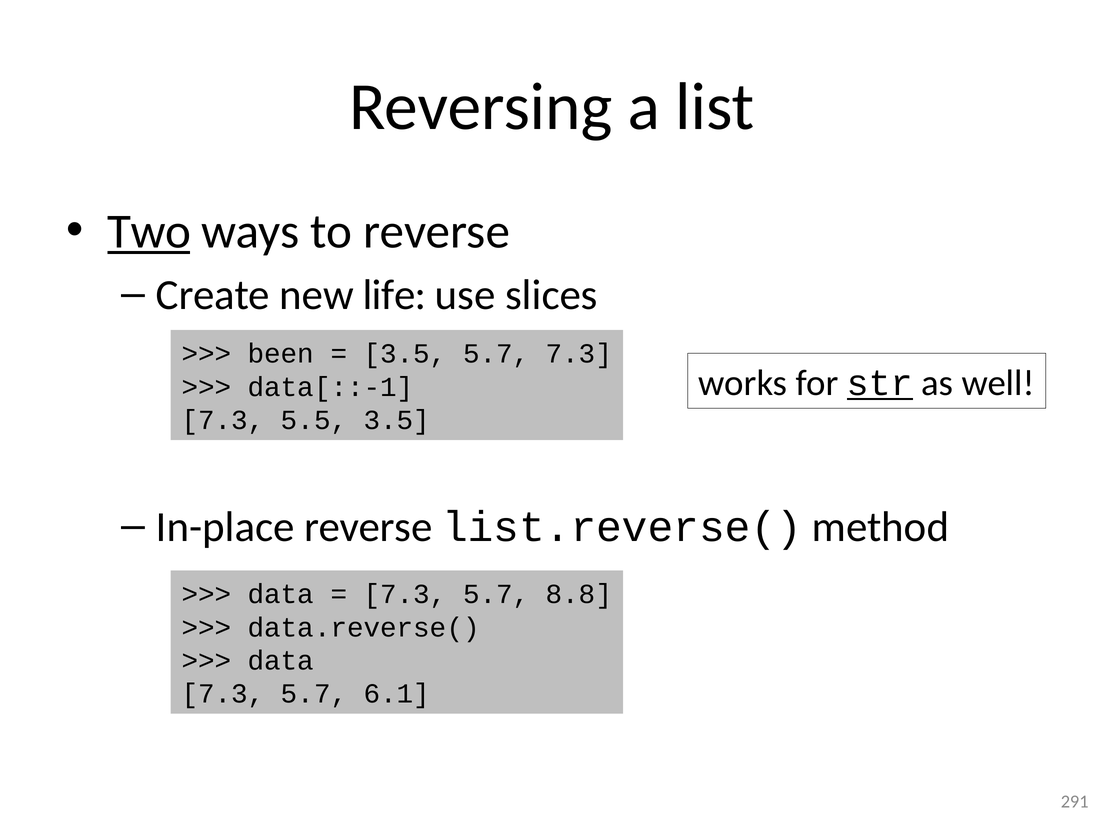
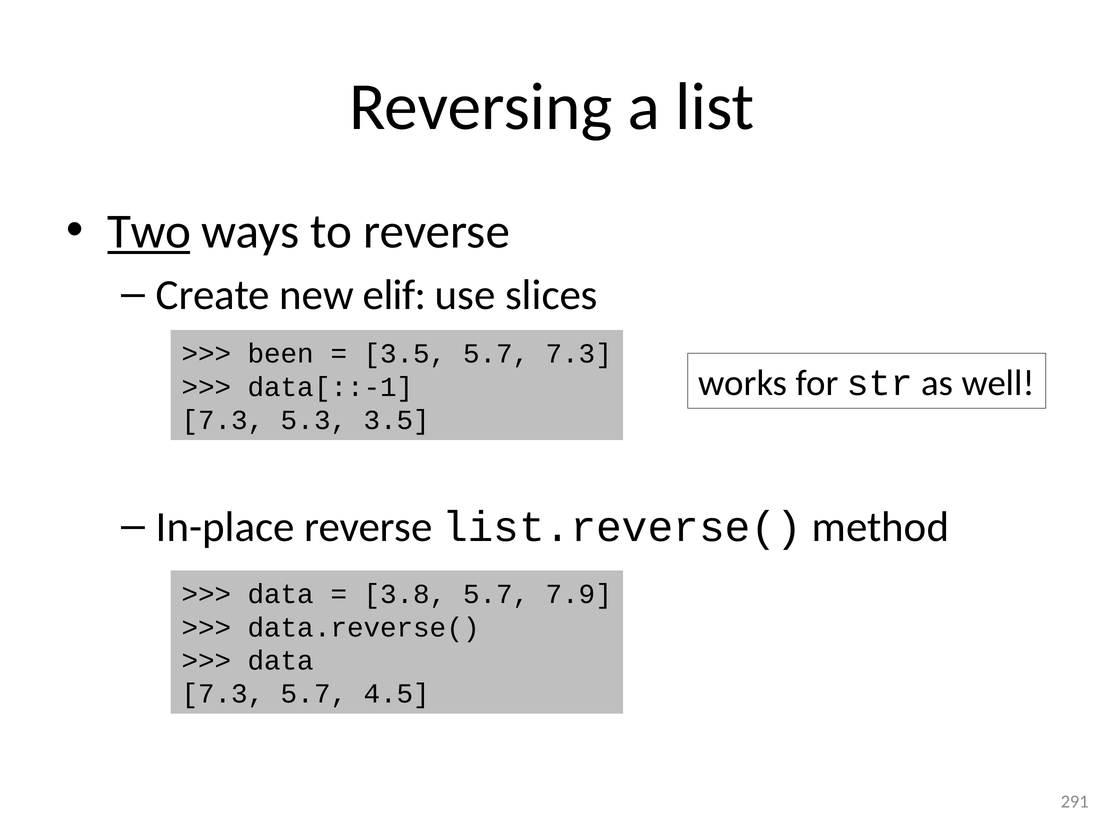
life: life -> elif
str underline: present -> none
5.5: 5.5 -> 5.3
7.3 at (405, 594): 7.3 -> 3.8
8.8: 8.8 -> 7.9
6.1: 6.1 -> 4.5
